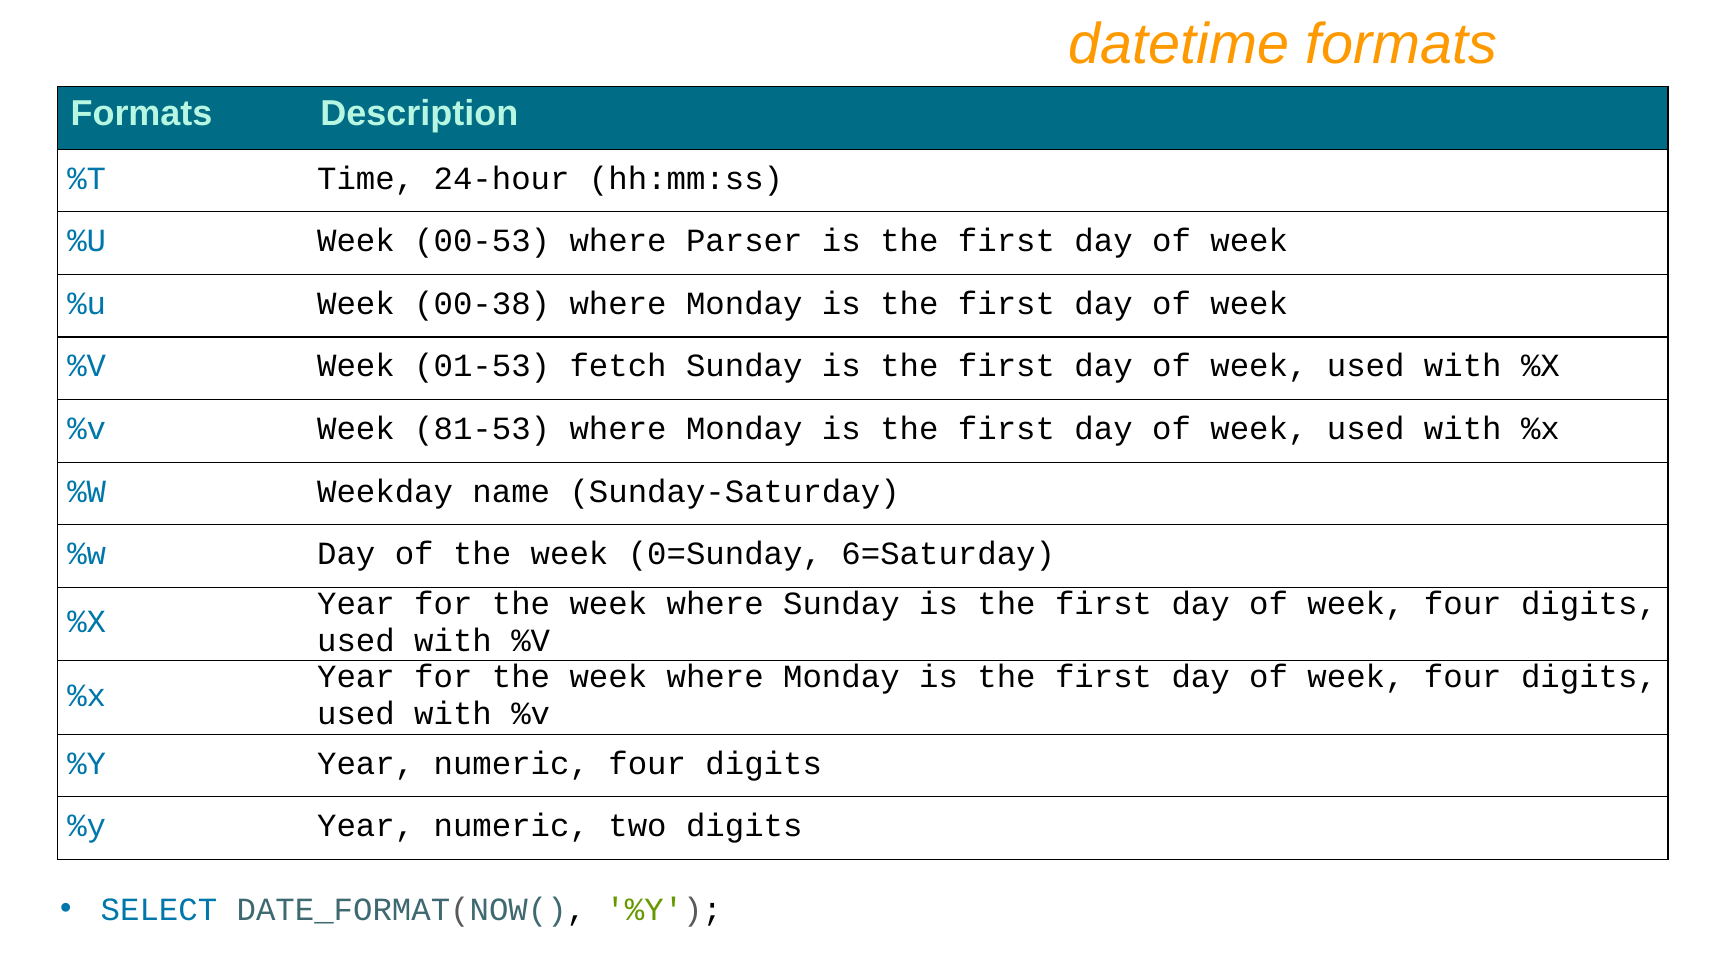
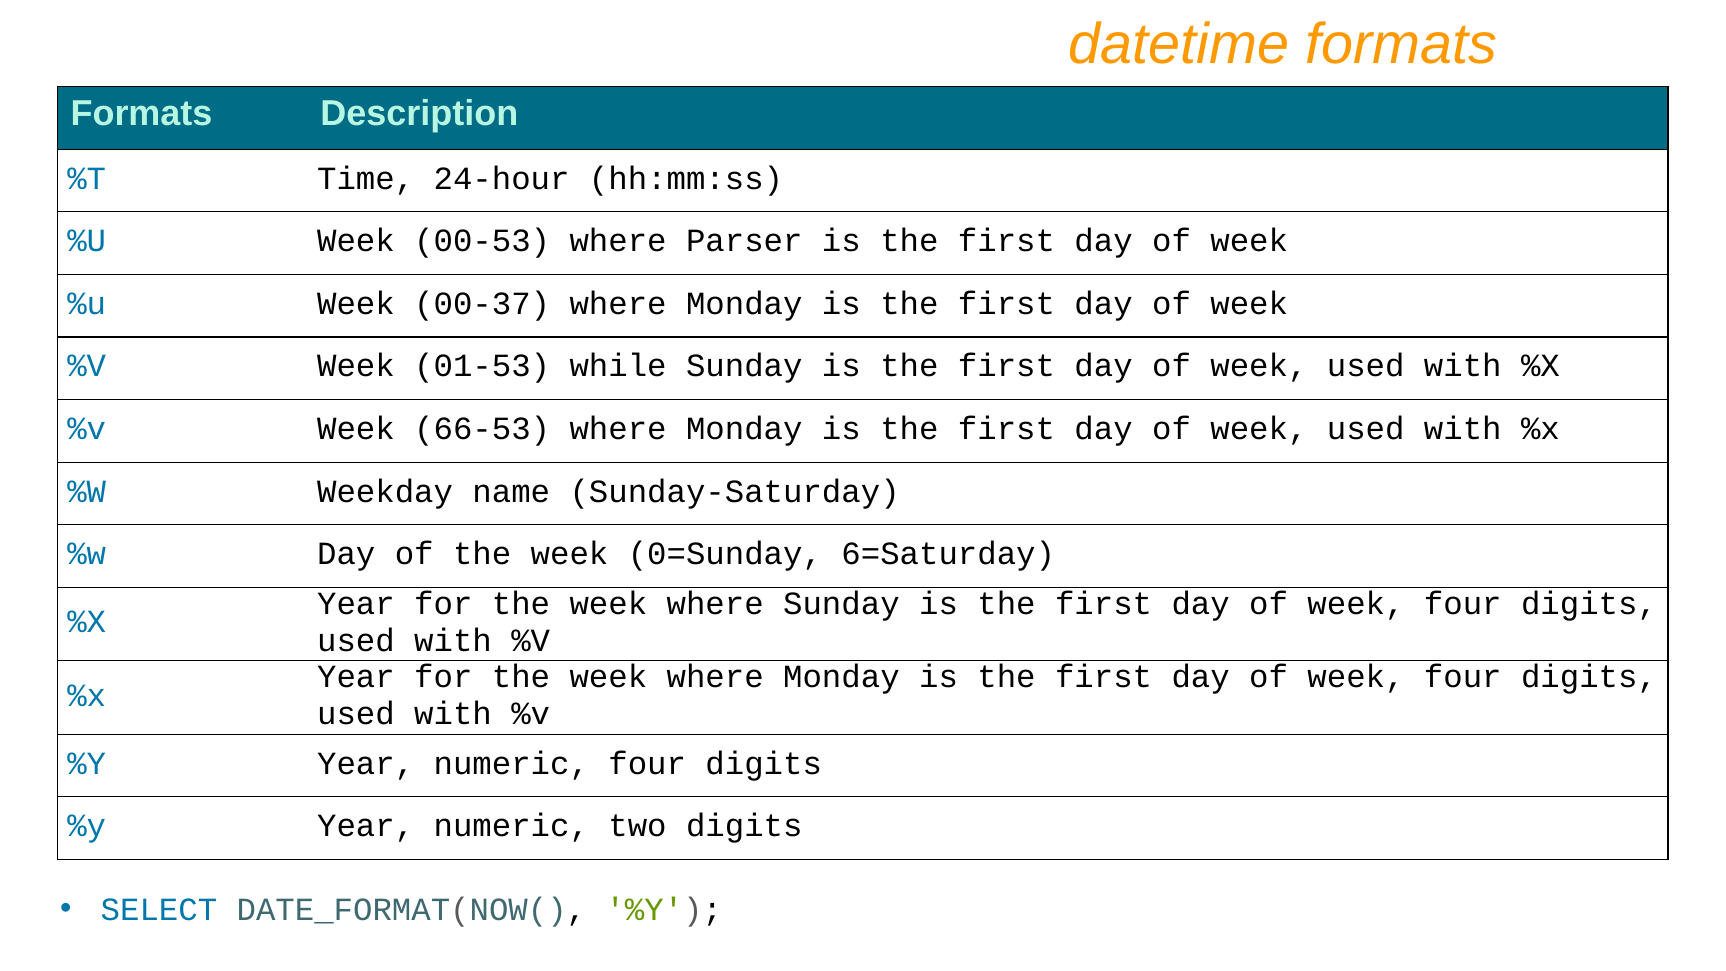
00-38: 00-38 -> 00-37
fetch: fetch -> while
81-53: 81-53 -> 66-53
